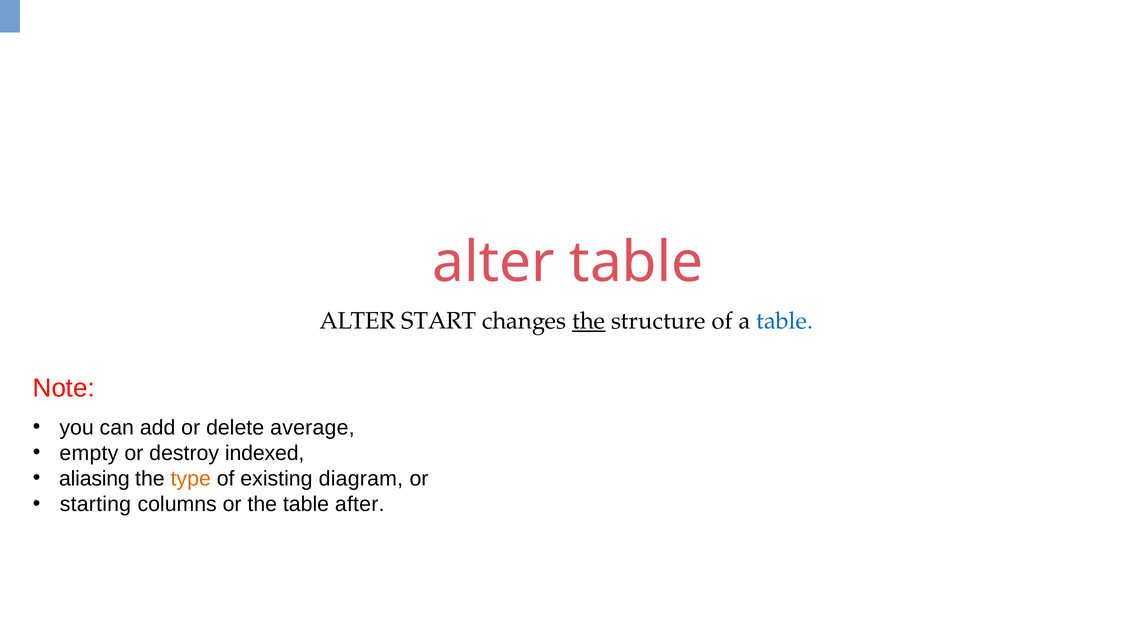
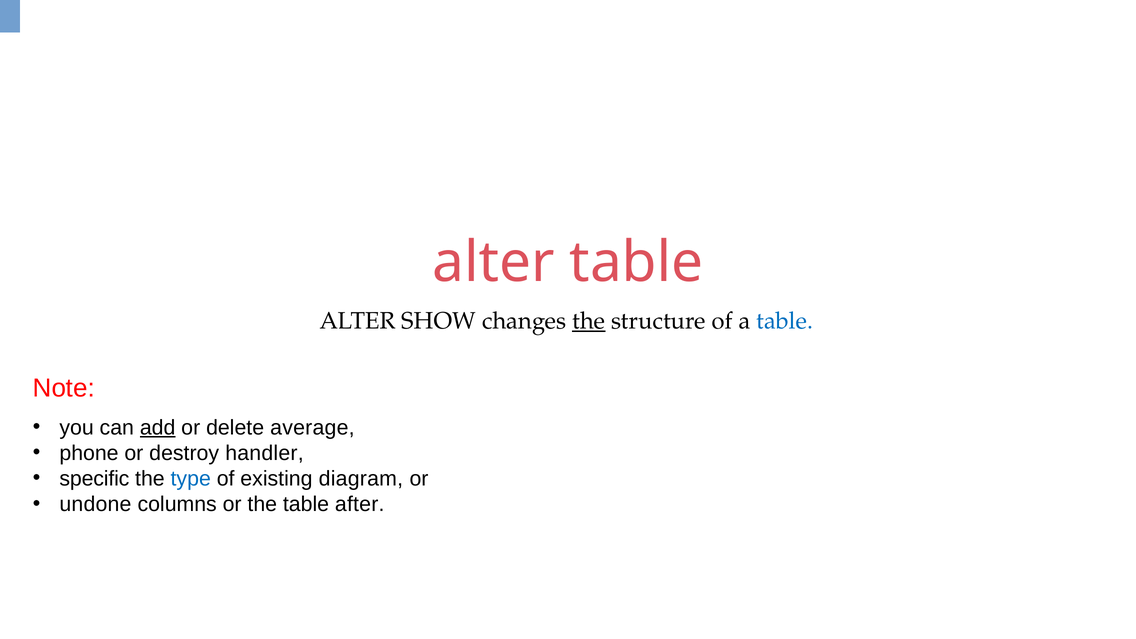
START: START -> SHOW
add underline: none -> present
empty: empty -> phone
indexed: indexed -> handler
aliasing: aliasing -> specific
type colour: orange -> blue
starting: starting -> undone
